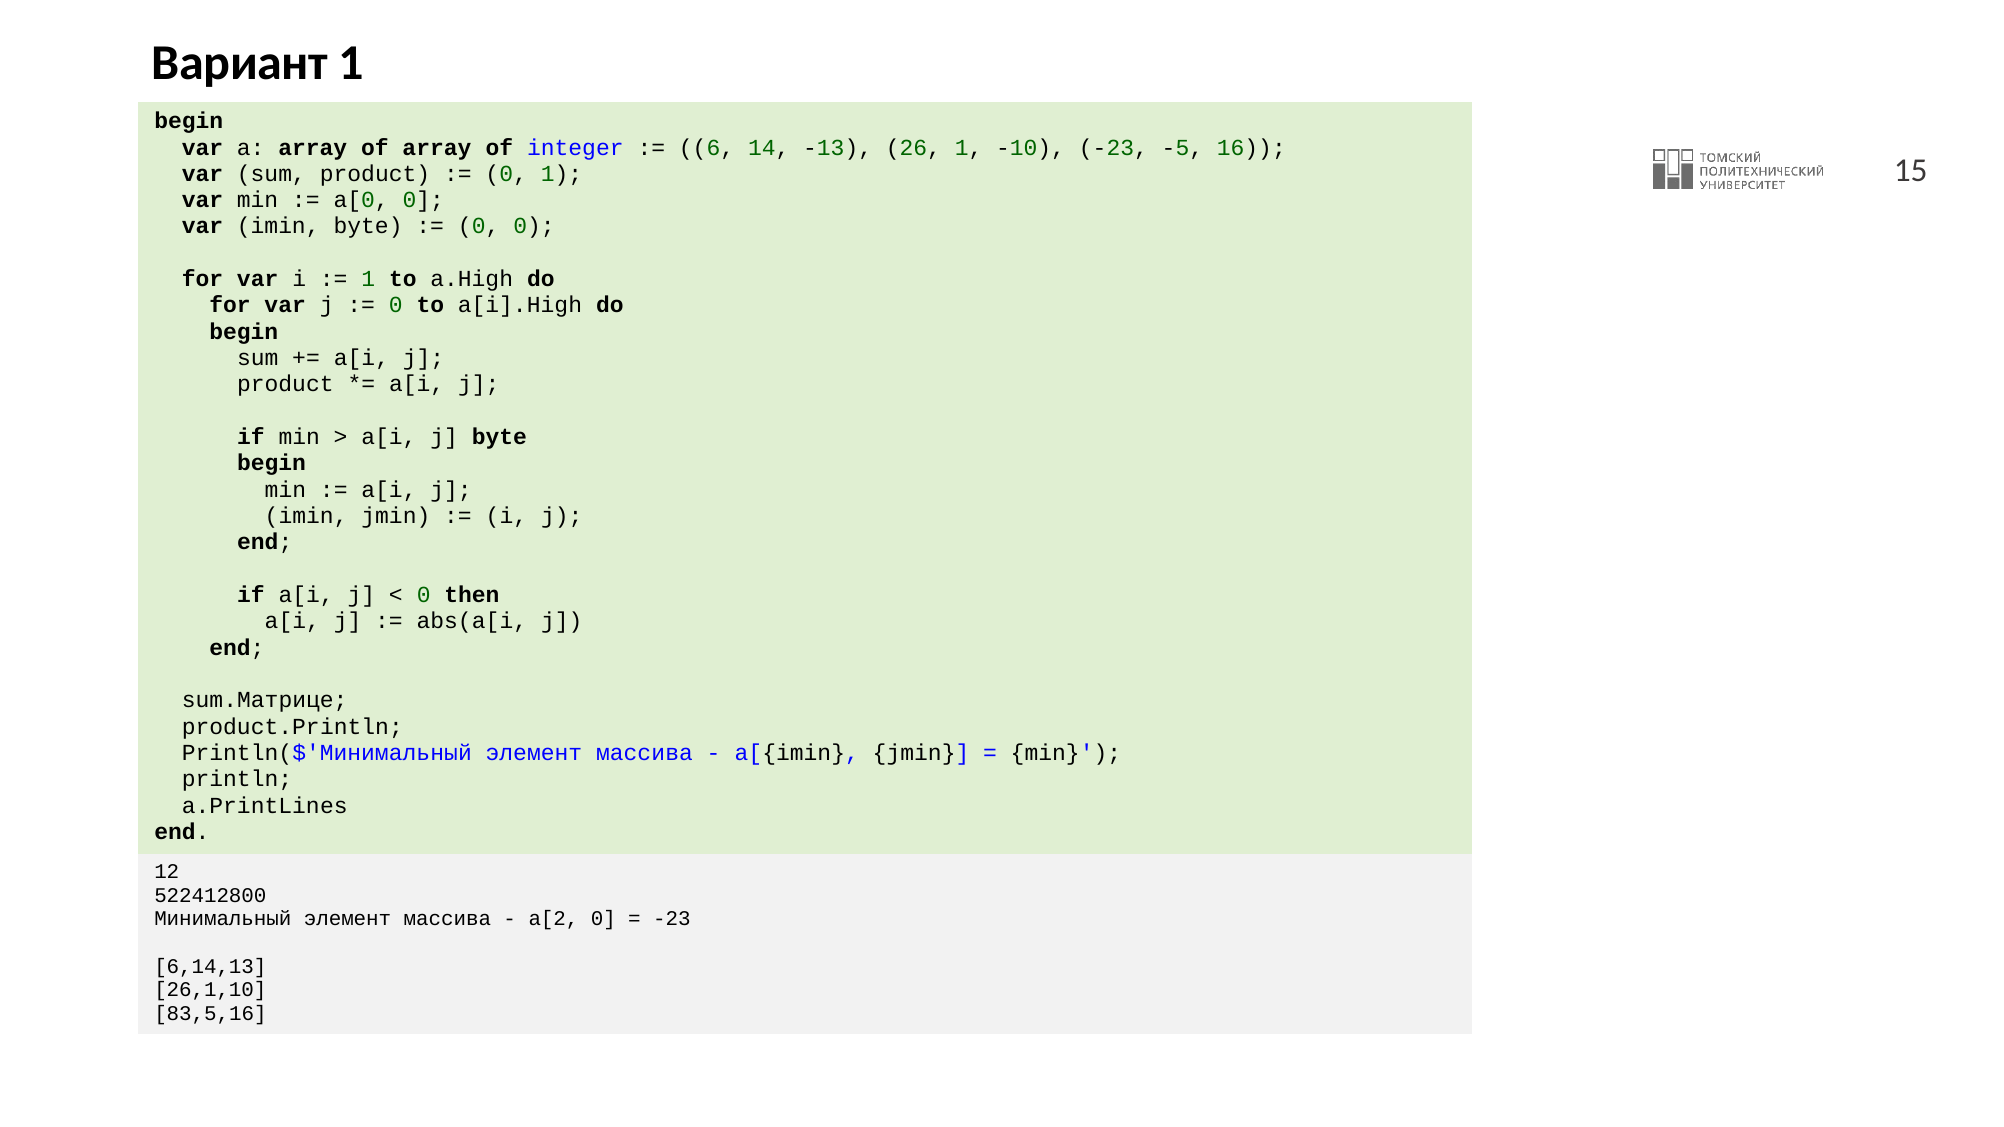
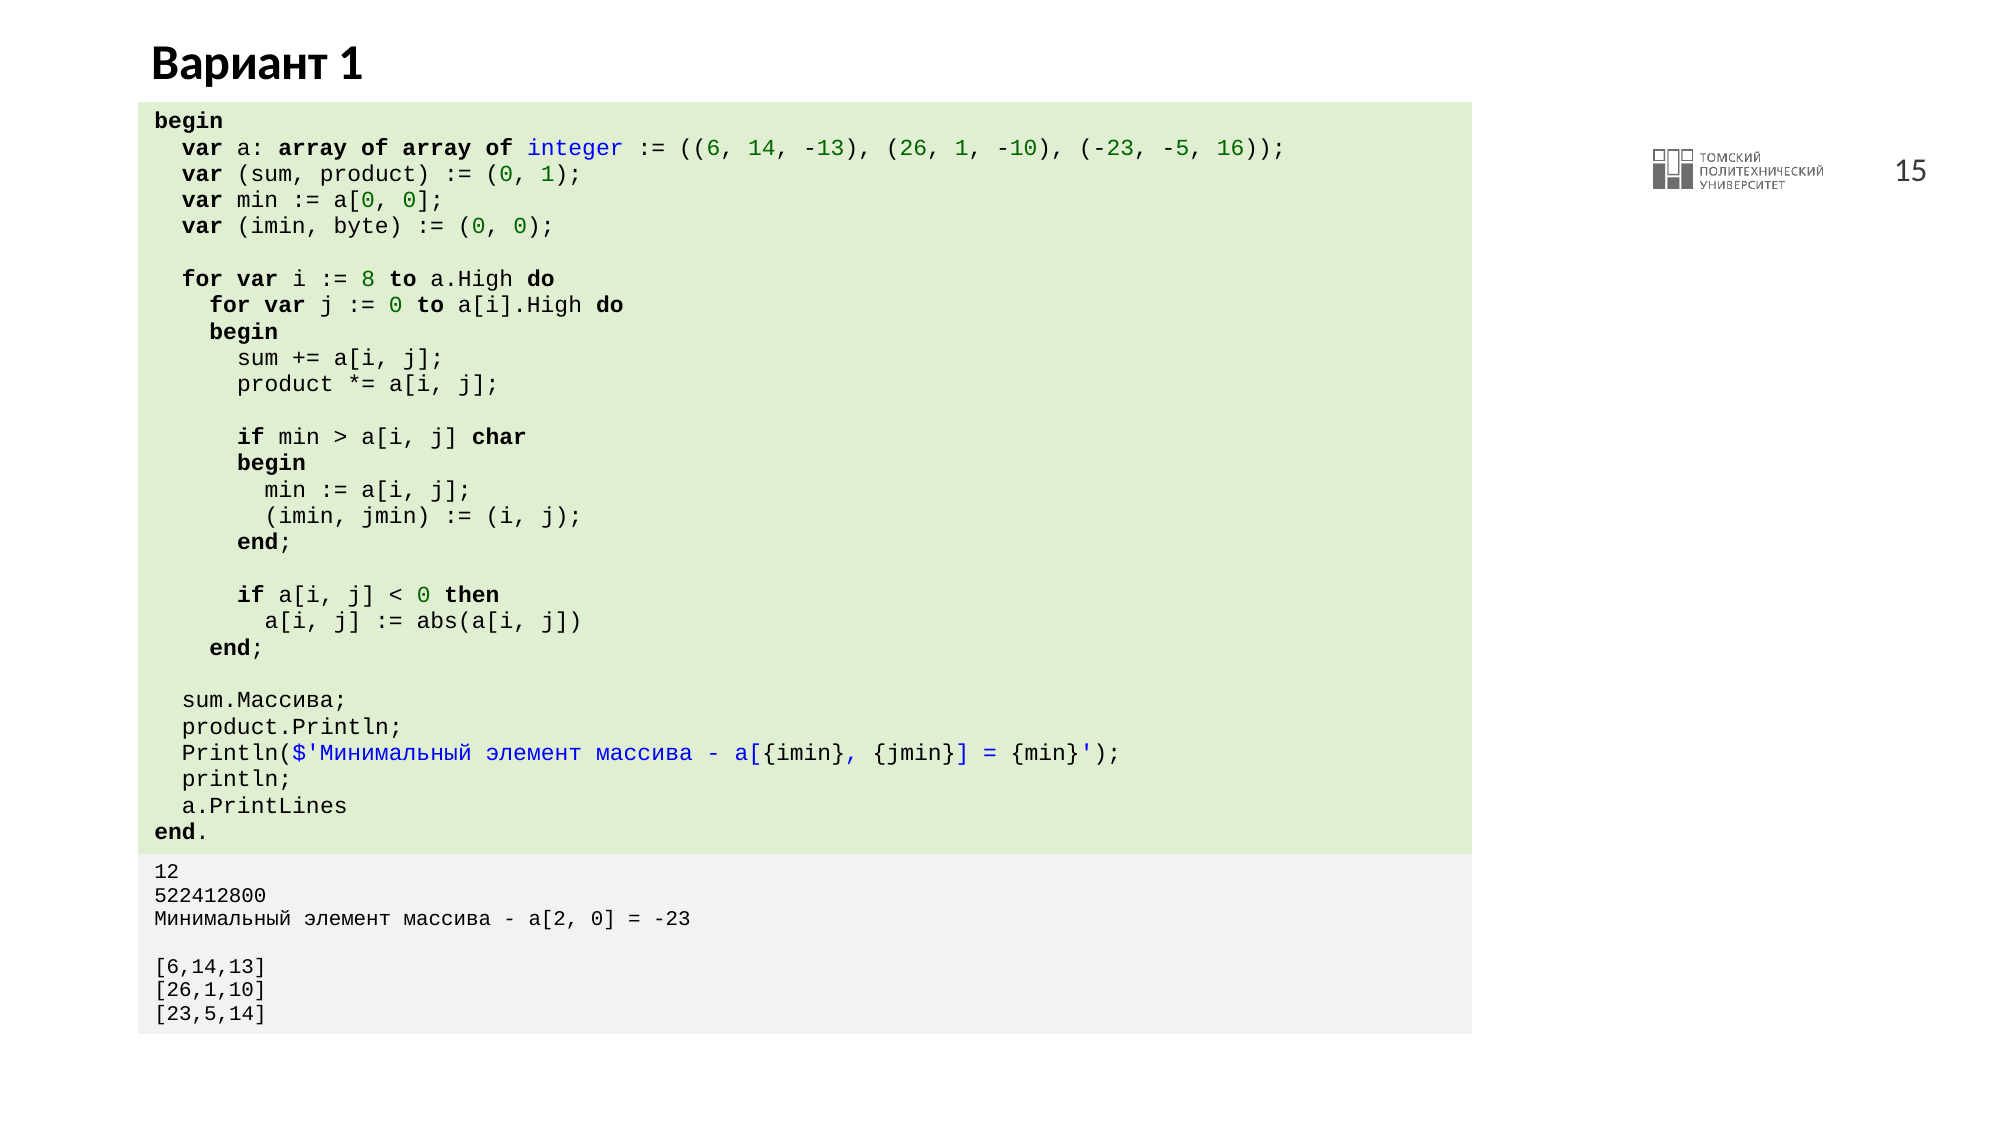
1 at (368, 279): 1 -> 8
j byte: byte -> char
sum.Матрице: sum.Матрице -> sum.Массива
83,5,16: 83,5,16 -> 23,5,14
